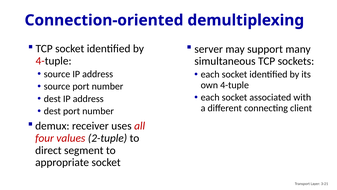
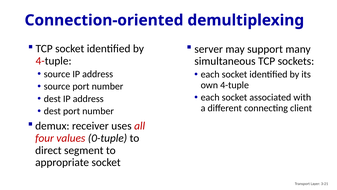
2-tuple: 2-tuple -> 0-tuple
